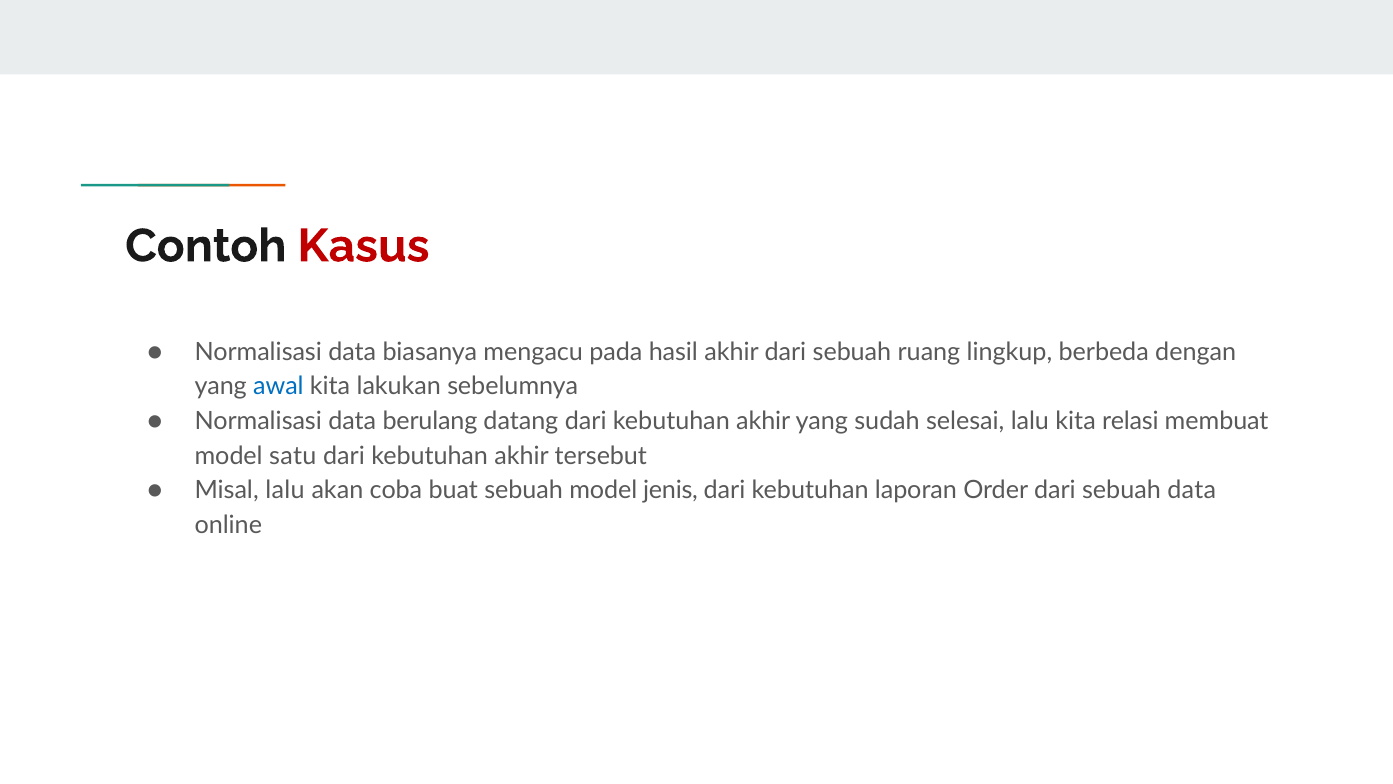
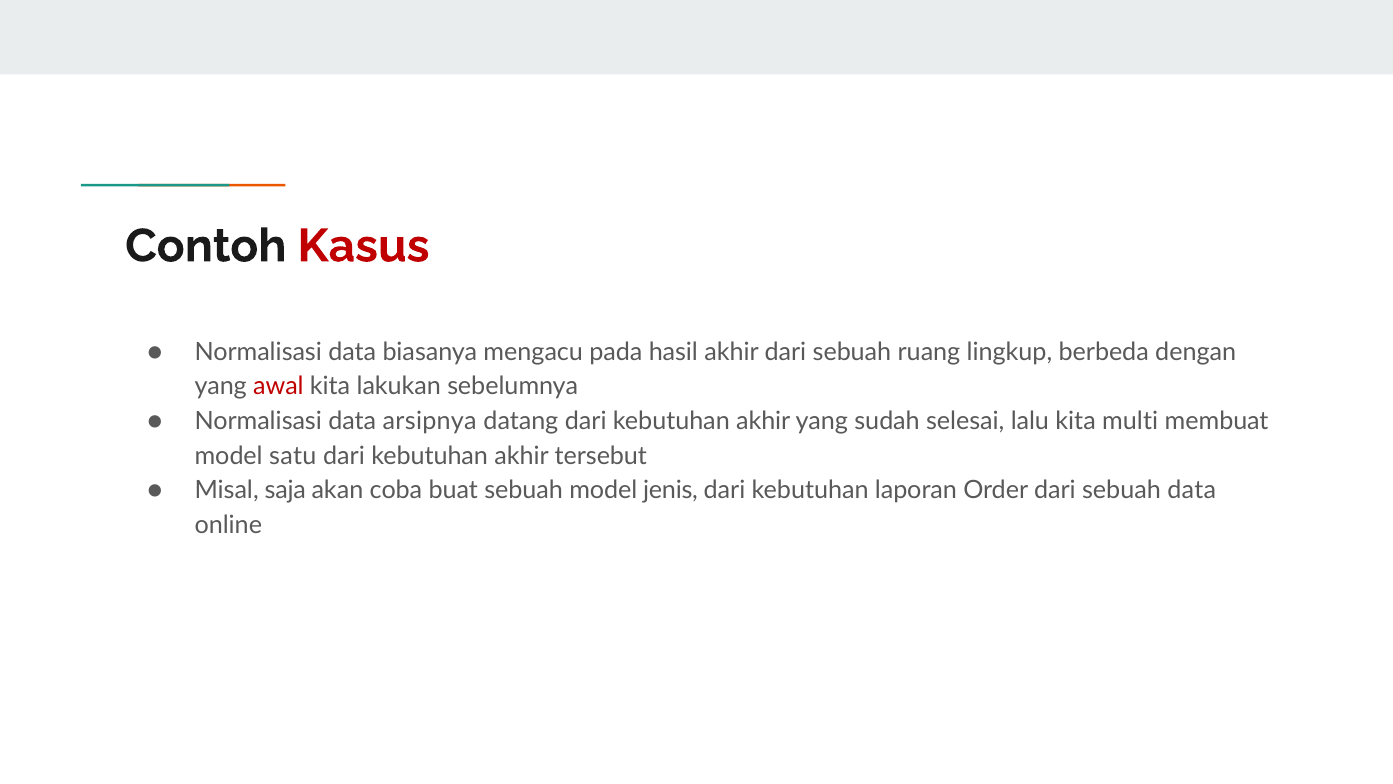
awal colour: blue -> red
berulang: berulang -> arsipnya
relasi: relasi -> multi
Misal lalu: lalu -> saja
